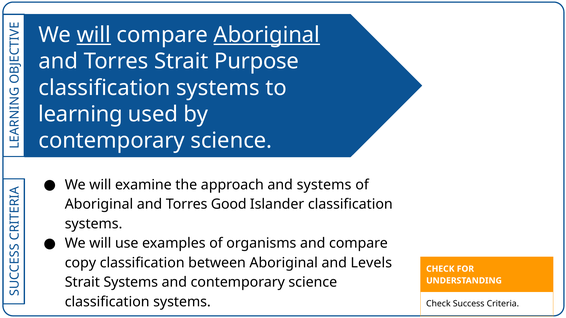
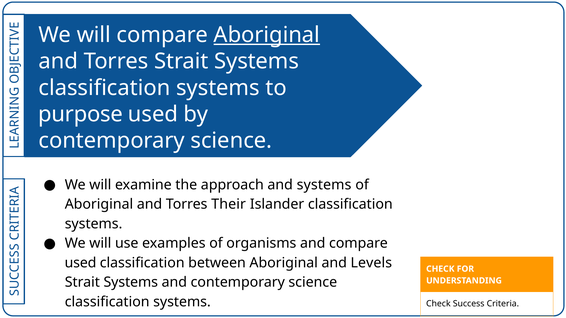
will at (94, 35) underline: present -> none
Torres Strait Purpose: Purpose -> Systems
learning: learning -> purpose
Good: Good -> Their
copy at (80, 263): copy -> used
